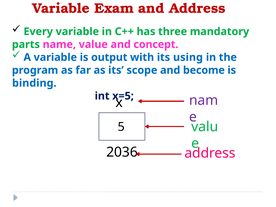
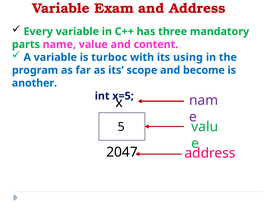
concept: concept -> content
output: output -> turboc
binding: binding -> another
2036: 2036 -> 2047
